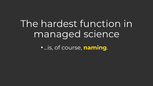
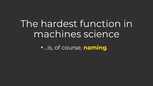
managed: managed -> machines
